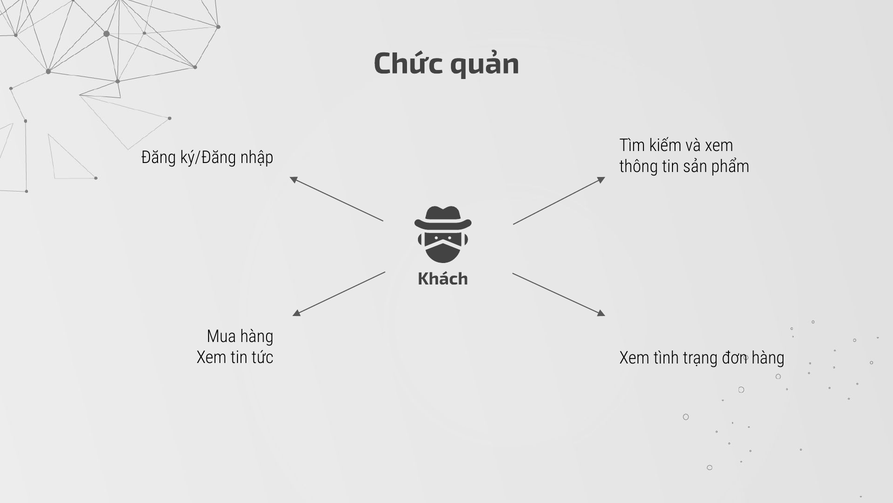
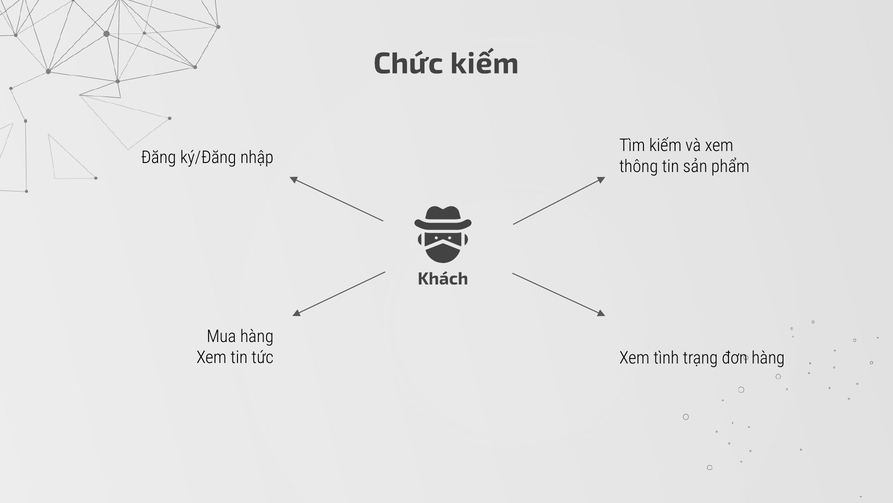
Chức quản: quản -> kiếm
